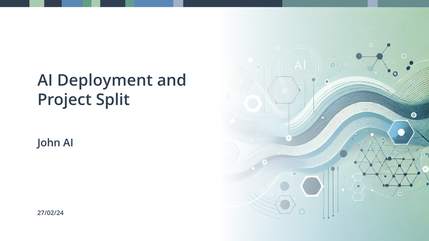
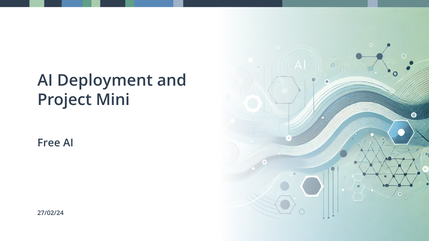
Split: Split -> Mini
John: John -> Free
